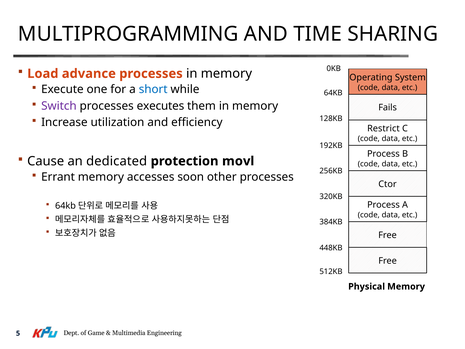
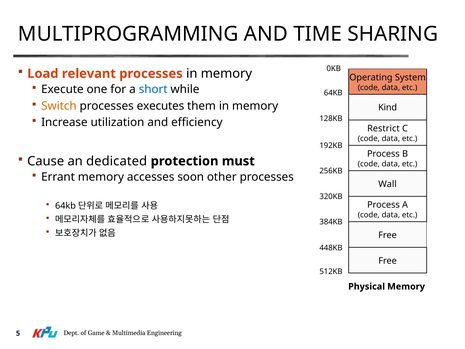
advance: advance -> relevant
Switch colour: purple -> orange
Fails: Fails -> Kind
movl: movl -> must
Ctor: Ctor -> Wall
